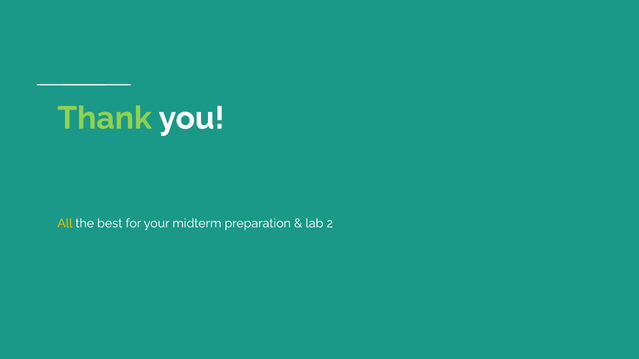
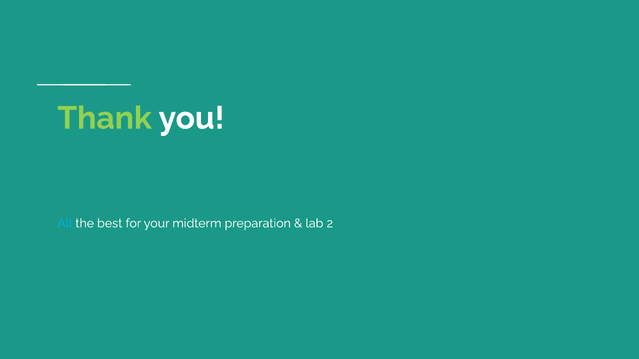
All colour: yellow -> light blue
